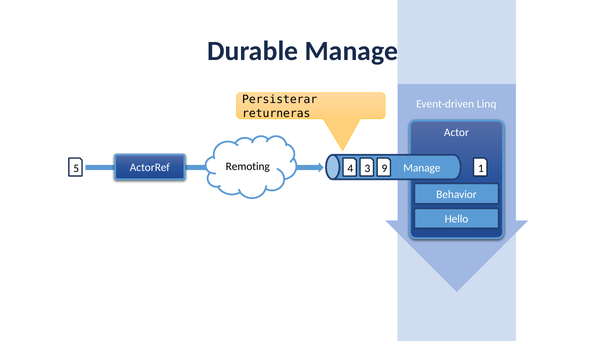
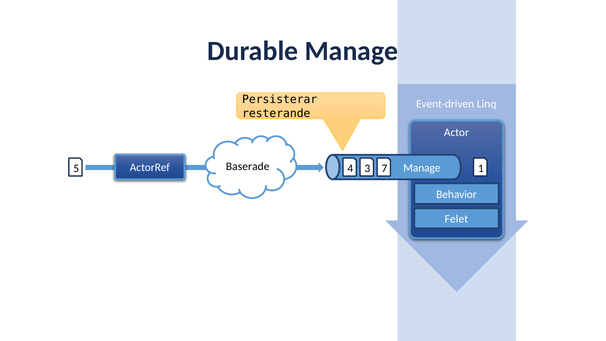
returneras: returneras -> resterande
Remoting: Remoting -> Baserade
9: 9 -> 7
Hello: Hello -> Felet
